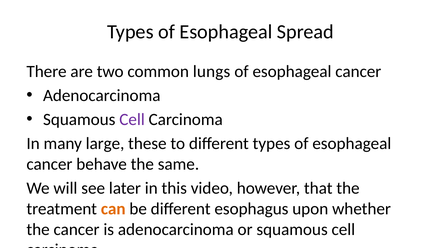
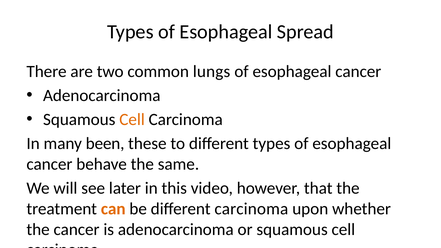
Cell at (132, 120) colour: purple -> orange
large: large -> been
different esophagus: esophagus -> carcinoma
